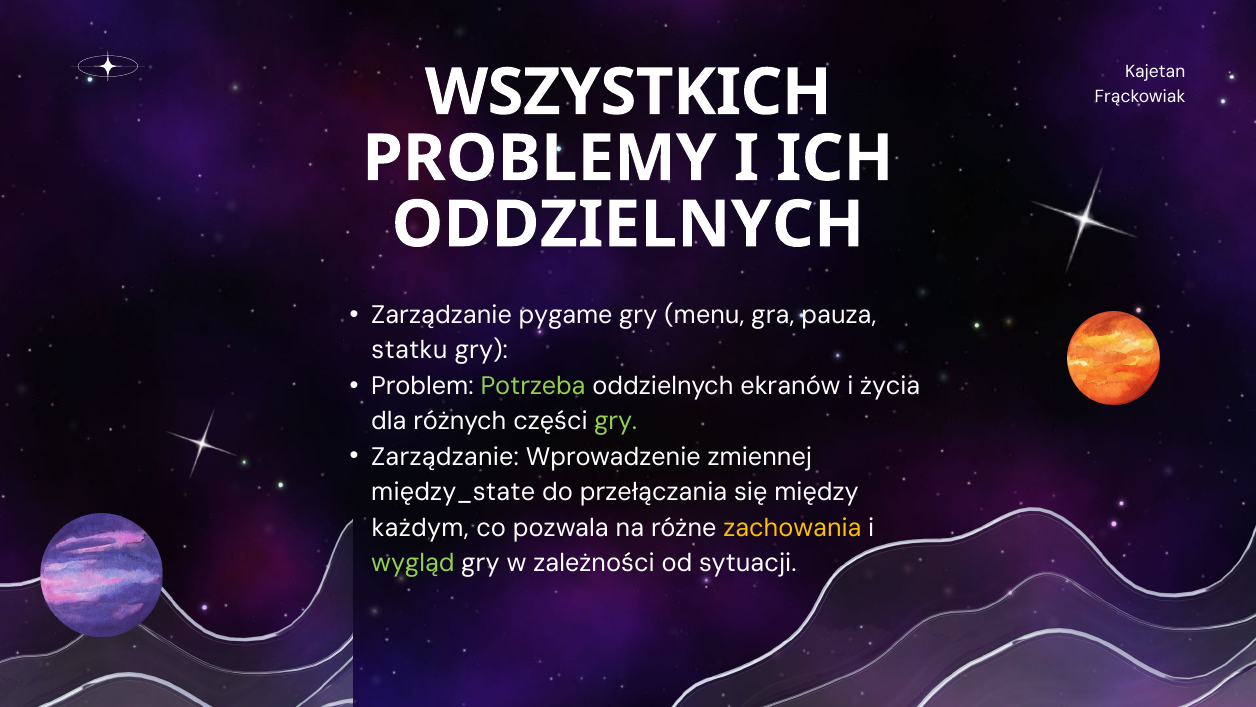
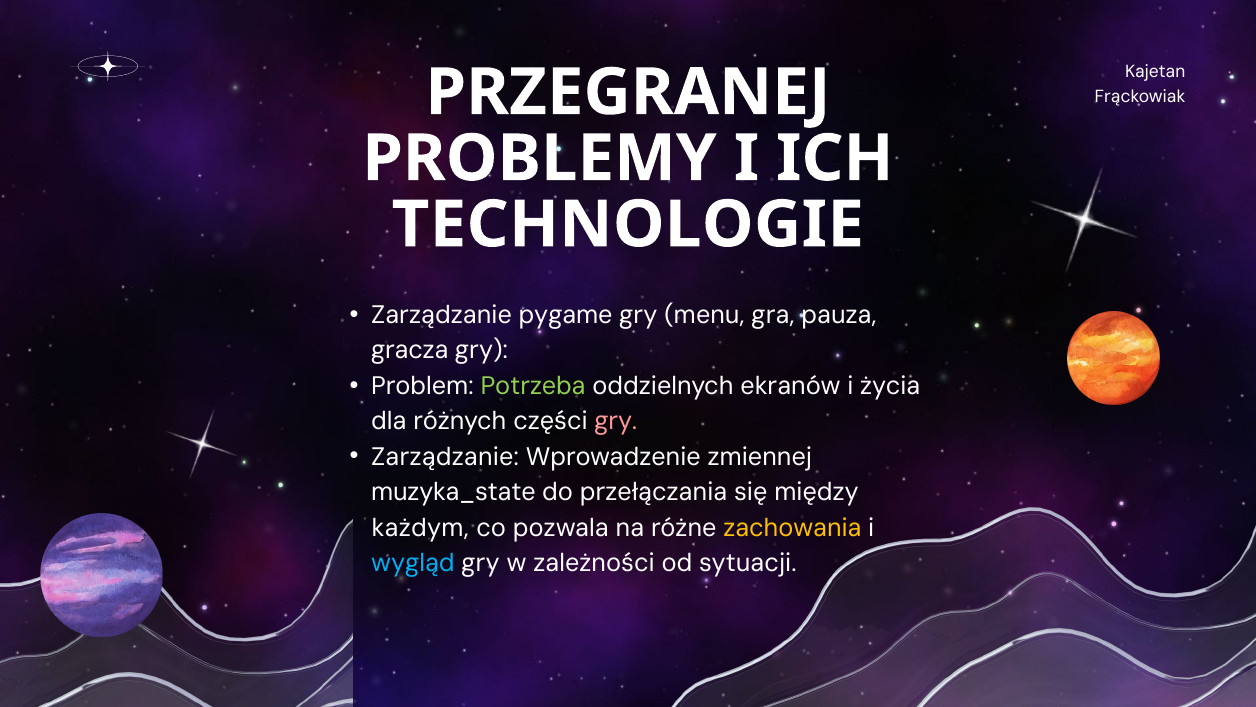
WSZYSTKICH: WSZYSTKICH -> PRZEGRANEJ
ODDZIELNYCH at (628, 225): ODDZIELNYCH -> TECHNOLOGIE
statku: statku -> gracza
gry at (616, 421) colour: light green -> pink
między_state: między_state -> muzyka_state
wygląd colour: light green -> light blue
